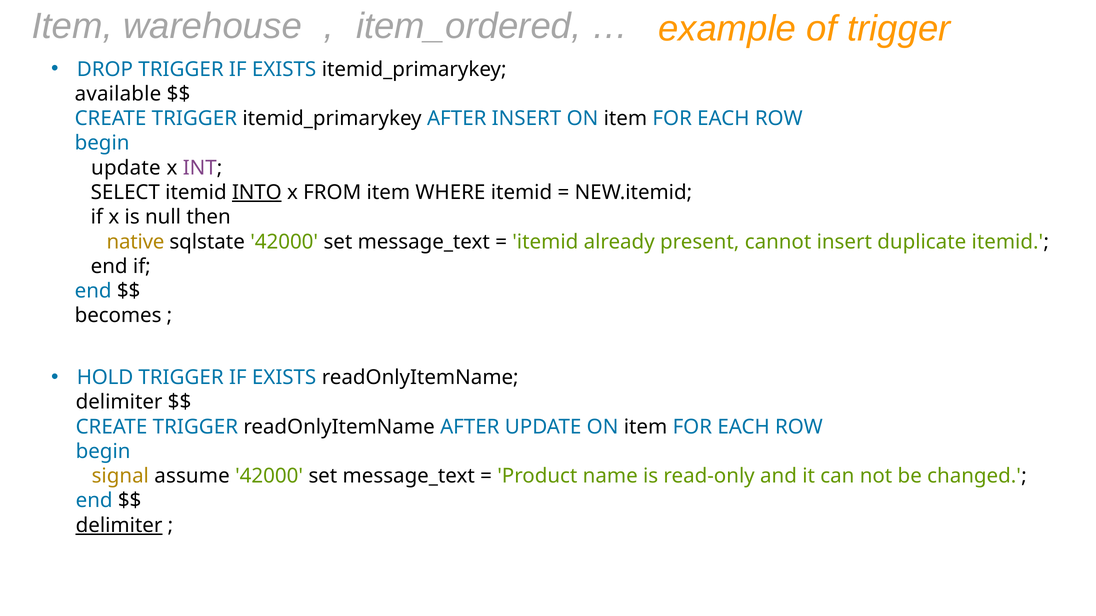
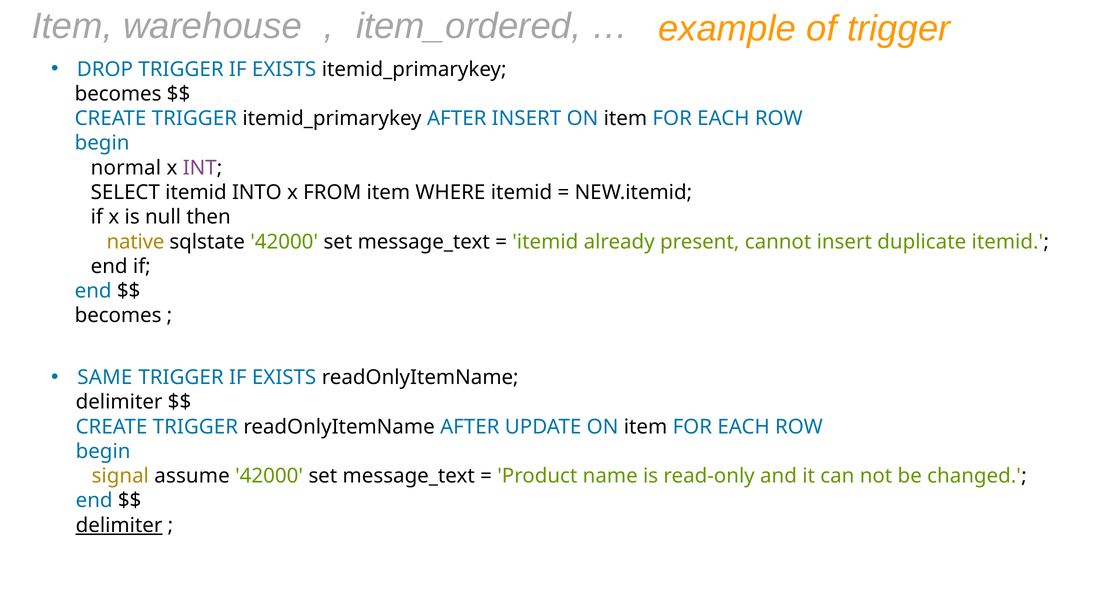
available at (118, 94): available -> becomes
update at (126, 168): update -> normal
INTO underline: present -> none
HOLD: HOLD -> SAME
